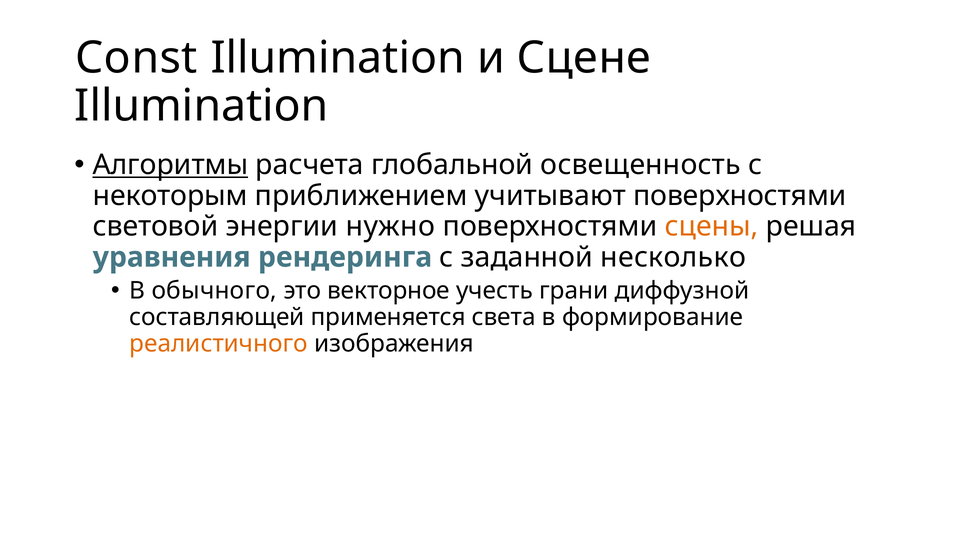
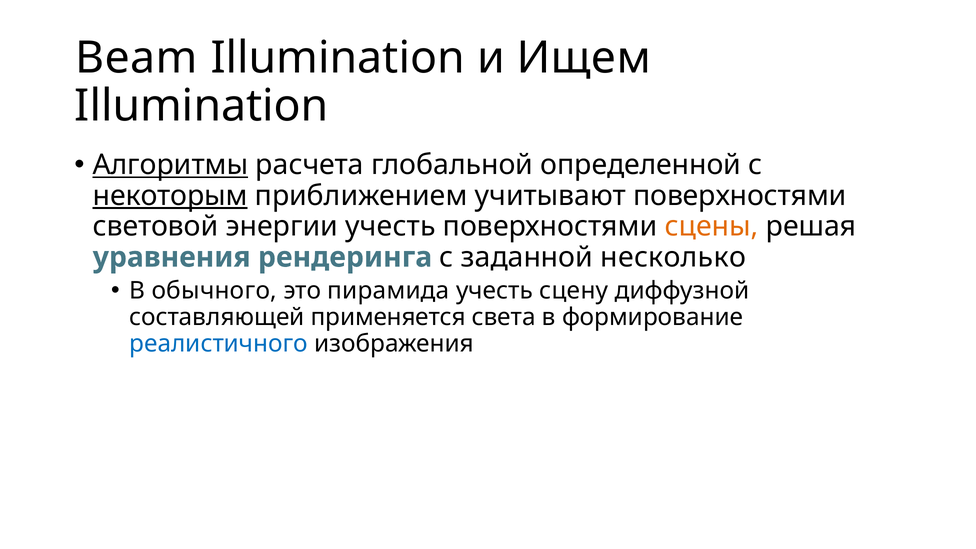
Const: Const -> Beam
Сцене: Сцене -> Ищем
освещенность: освещенность -> определенной
некоторым underline: none -> present
энергии нужно: нужно -> учесть
векторное: векторное -> пирамида
грани: грани -> сцену
реалистичного colour: orange -> blue
